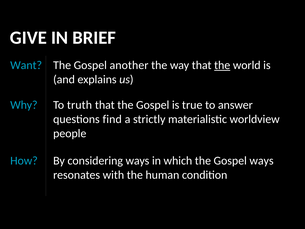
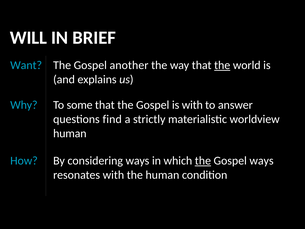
GIVE: GIVE -> WILL
truth: truth -> some
is true: true -> with
people at (70, 133): people -> human
the at (203, 161) underline: none -> present
